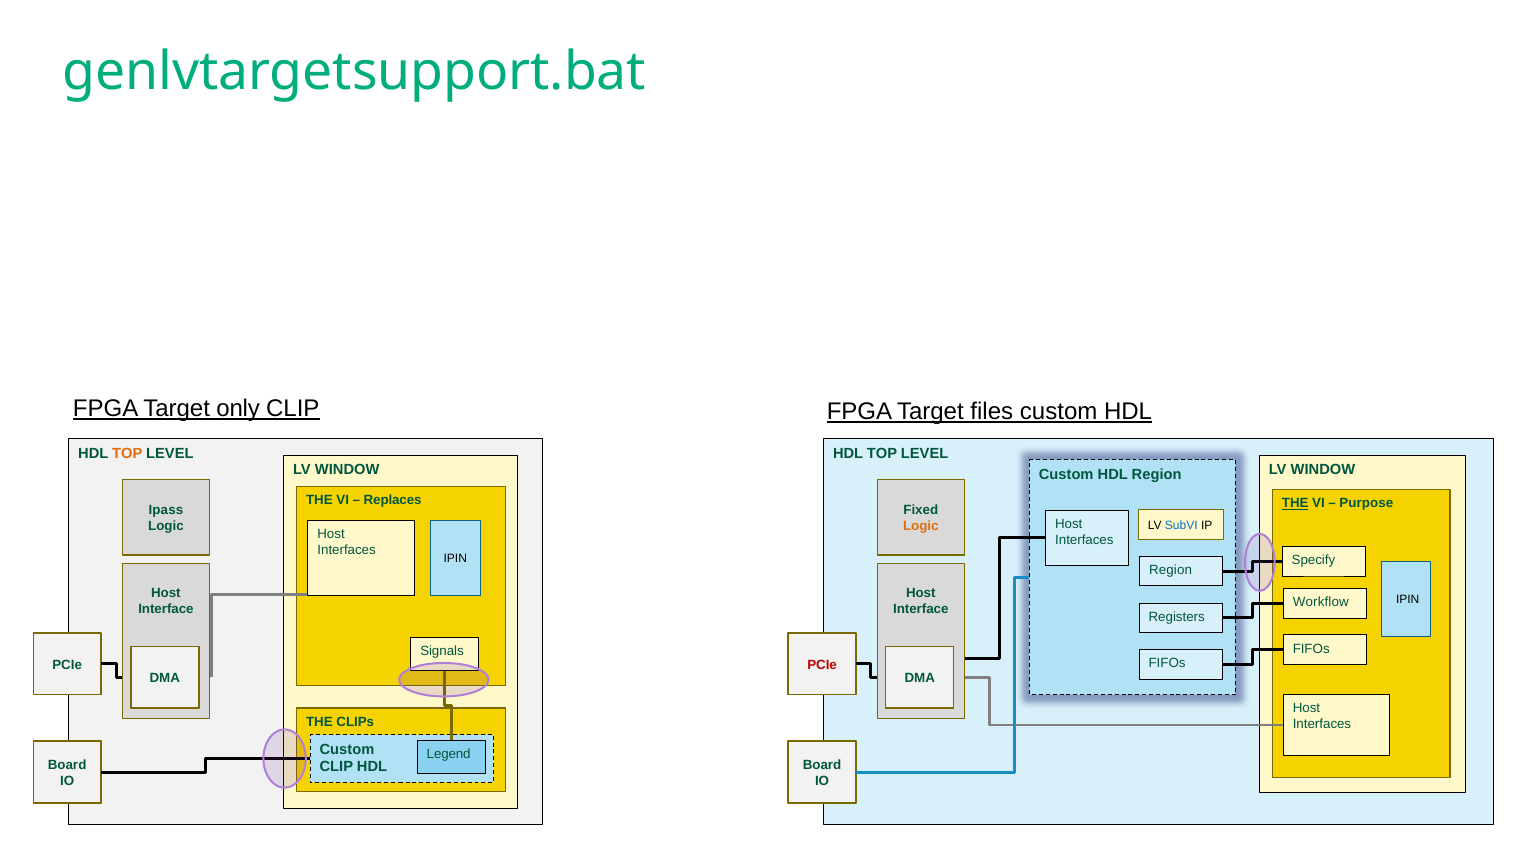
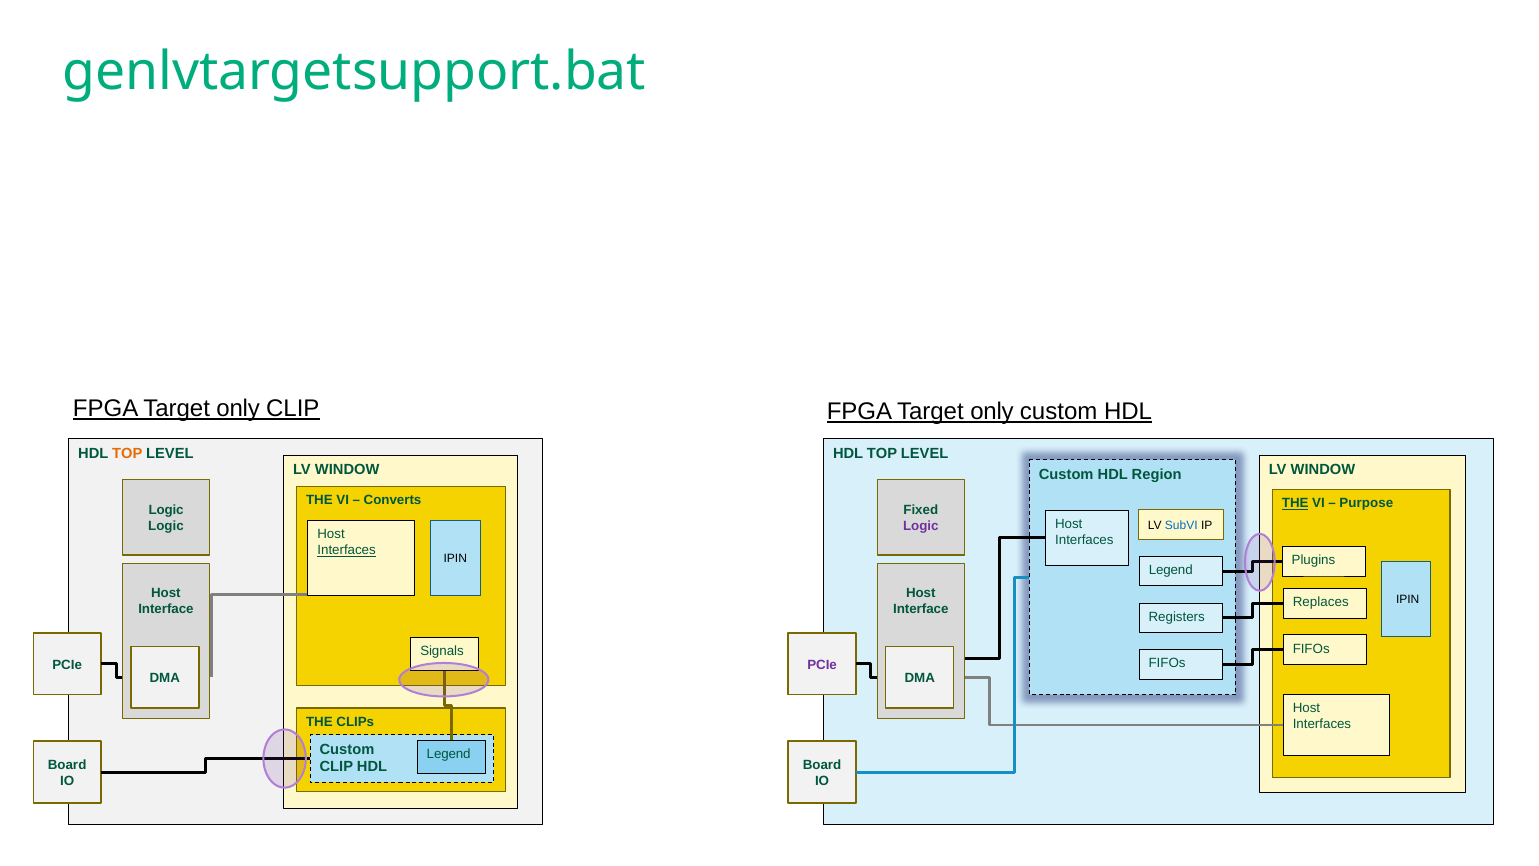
files at (992, 411): files -> only
Replaces: Replaces -> Converts
Ipass at (166, 510): Ipass -> Logic
Logic at (921, 526) colour: orange -> purple
Interfaces at (347, 550) underline: none -> present
Specify: Specify -> Plugins
Region at (1171, 570): Region -> Legend
Workflow: Workflow -> Replaces
PCIe at (822, 664) colour: red -> purple
